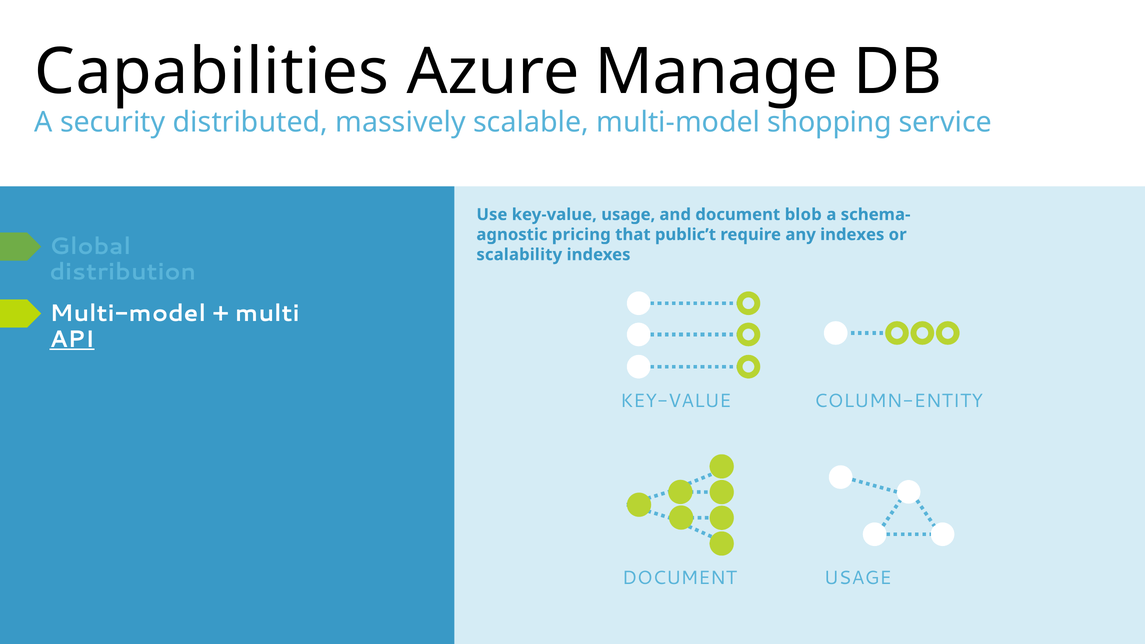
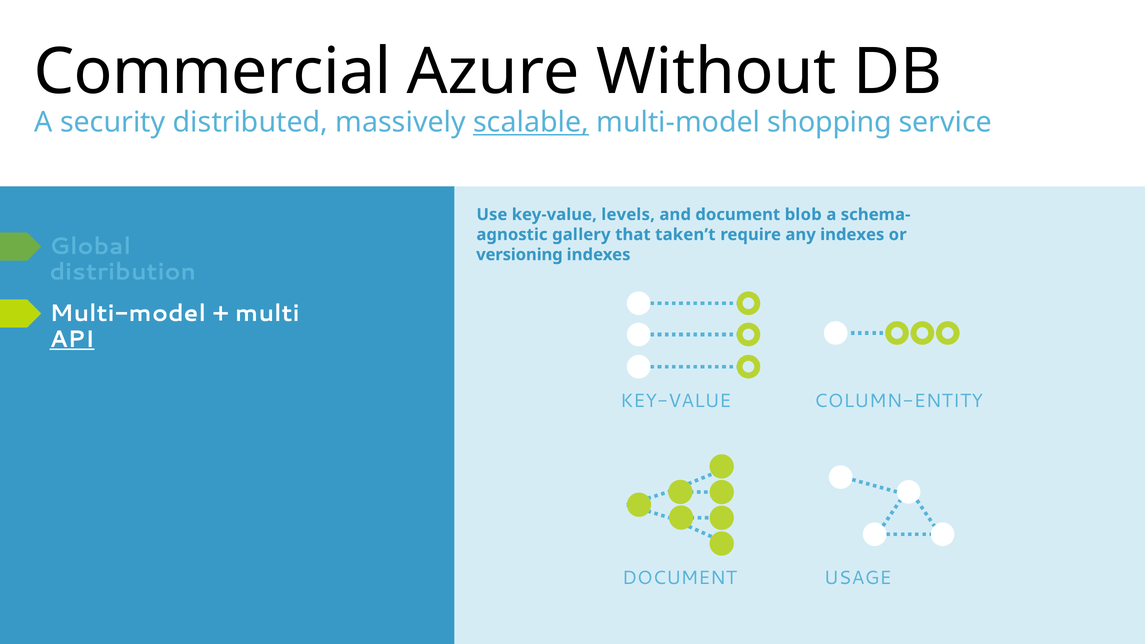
Capabilities: Capabilities -> Commercial
Manage: Manage -> Without
scalable underline: none -> present
key-value usage: usage -> levels
pricing: pricing -> gallery
public’t: public’t -> taken’t
scalability: scalability -> versioning
